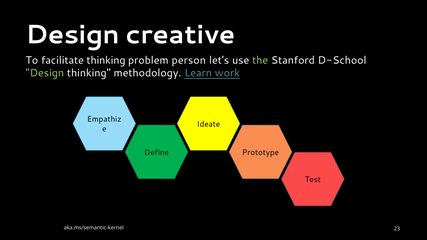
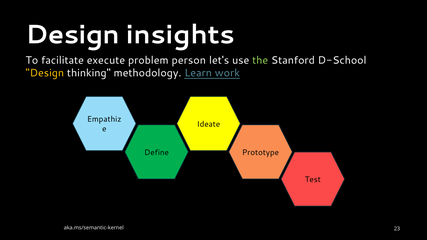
creative: creative -> insights
facilitate thinking: thinking -> execute
Design at (45, 73) colour: light green -> yellow
